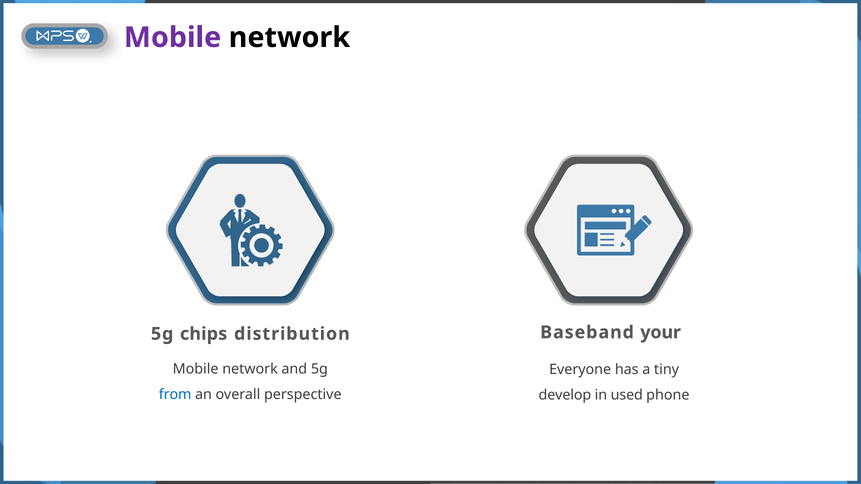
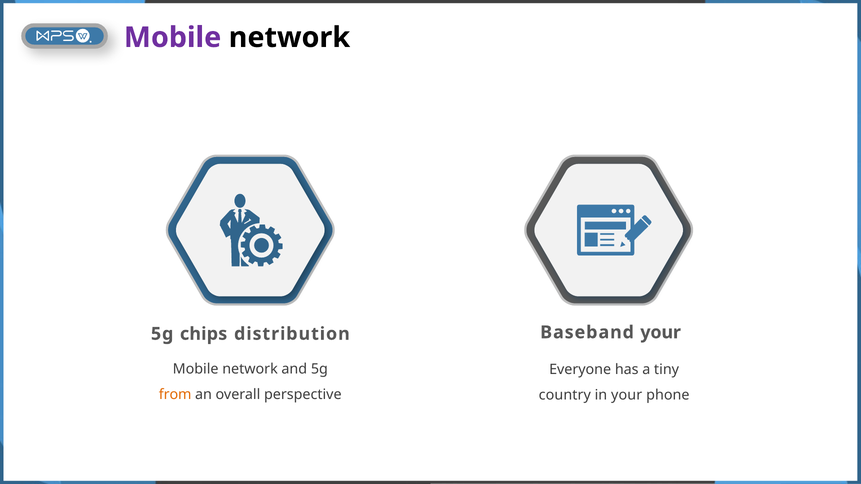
from colour: blue -> orange
develop: develop -> country
in used: used -> your
